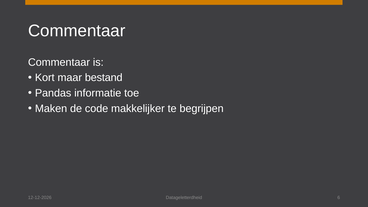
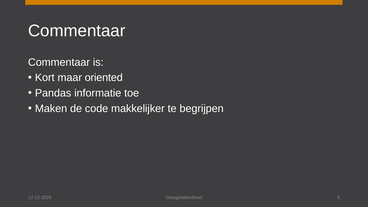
bestand: bestand -> oriented
